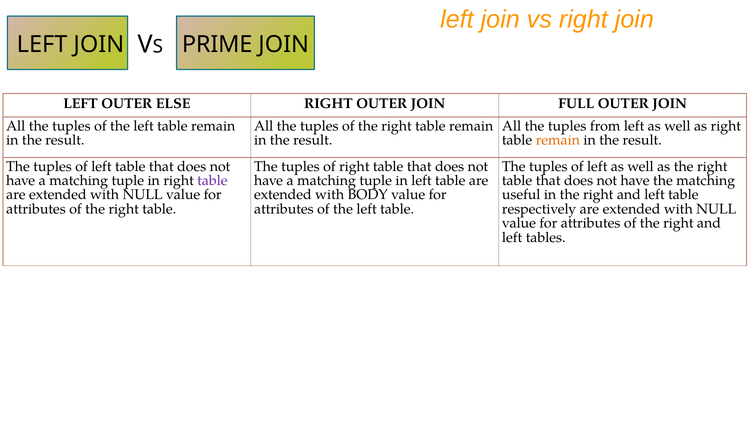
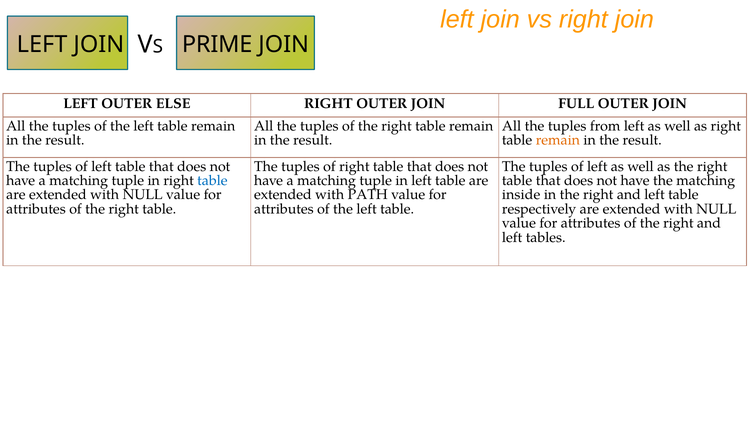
table at (212, 181) colour: purple -> blue
BODY: BODY -> PATH
useful: useful -> inside
